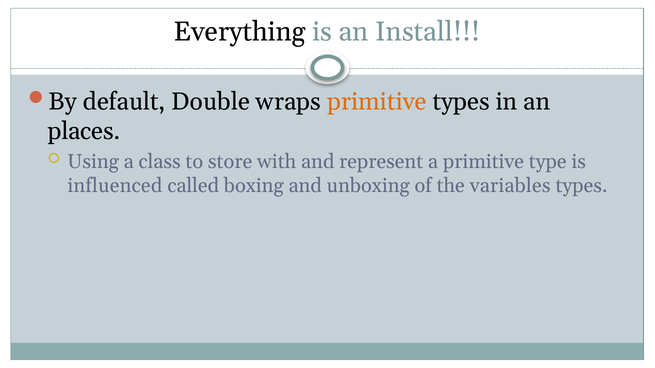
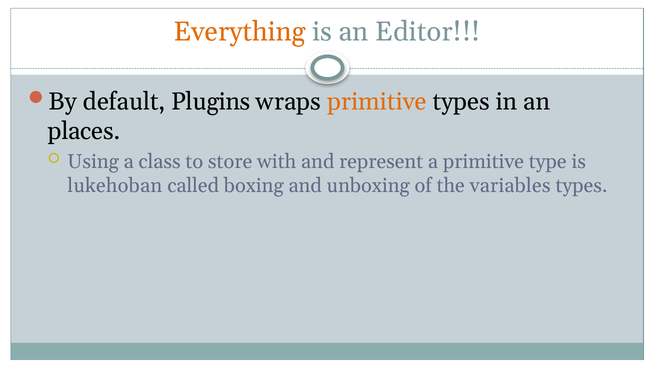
Everything colour: black -> orange
Install: Install -> Editor
Double: Double -> Plugins
influenced: influenced -> lukehoban
